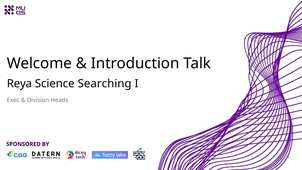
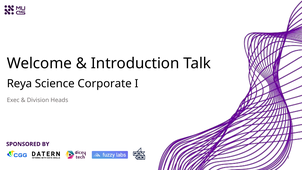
Searching: Searching -> Corporate
